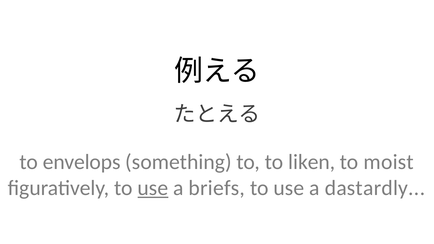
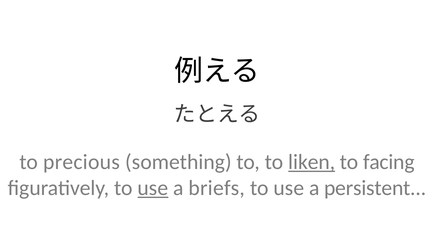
envelops: envelops -> precious
liken underline: none -> present
moist: moist -> facing
dastardly: dastardly -> persistent
